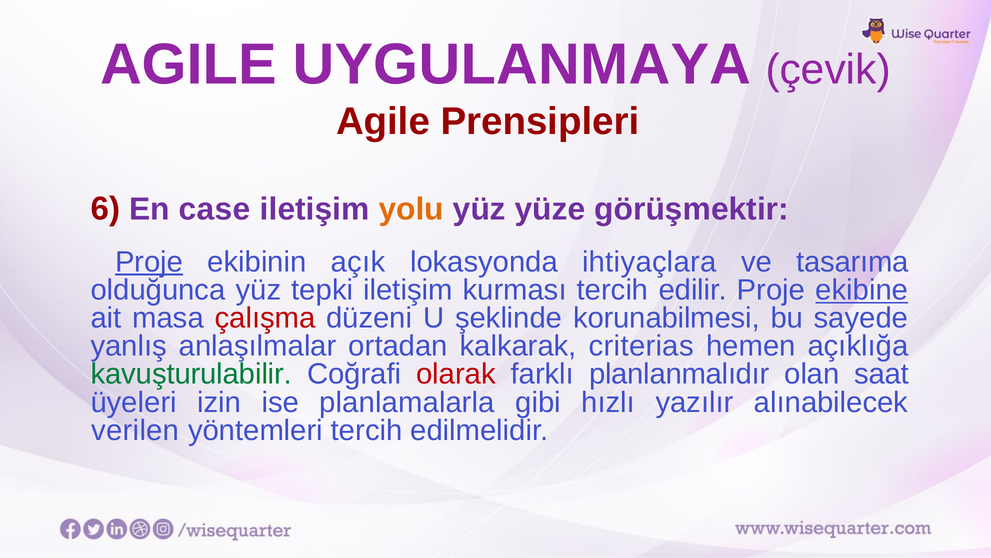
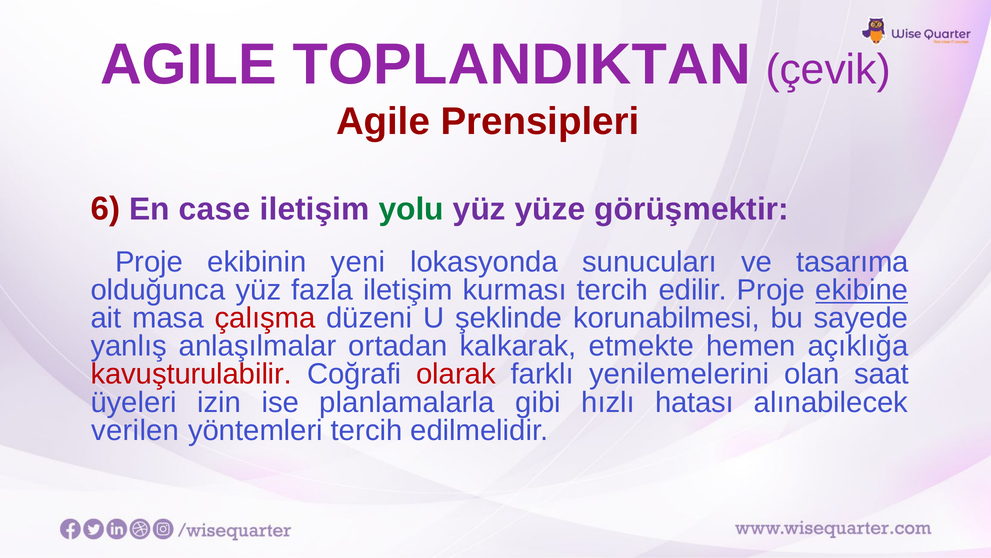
UYGULANMAYA: UYGULANMAYA -> TOPLANDIKTAN
yolu colour: orange -> green
Proje at (149, 262) underline: present -> none
açık: açık -> yeni
ihtiyaçlara: ihtiyaçlara -> sunucuları
tepki: tepki -> fazla
criterias: criterias -> etmekte
kavuşturulabilir colour: green -> red
planlanmalıdır: planlanmalıdır -> yenilemelerini
yazılır: yazılır -> hatası
